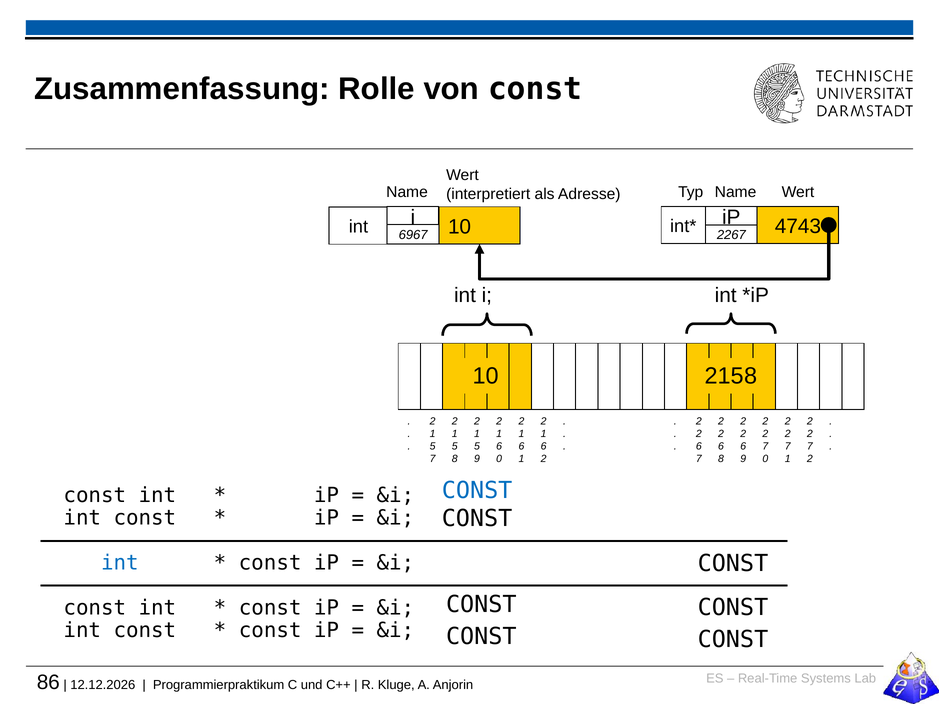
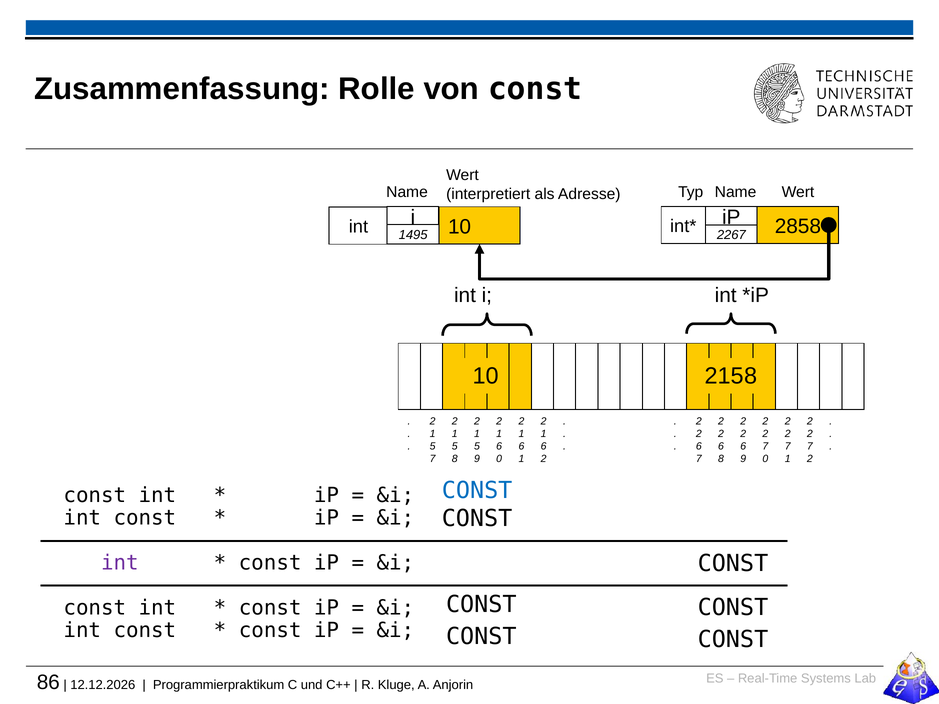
6967: 6967 -> 1495
4743: 4743 -> 2858
int at (120, 563) colour: blue -> purple
